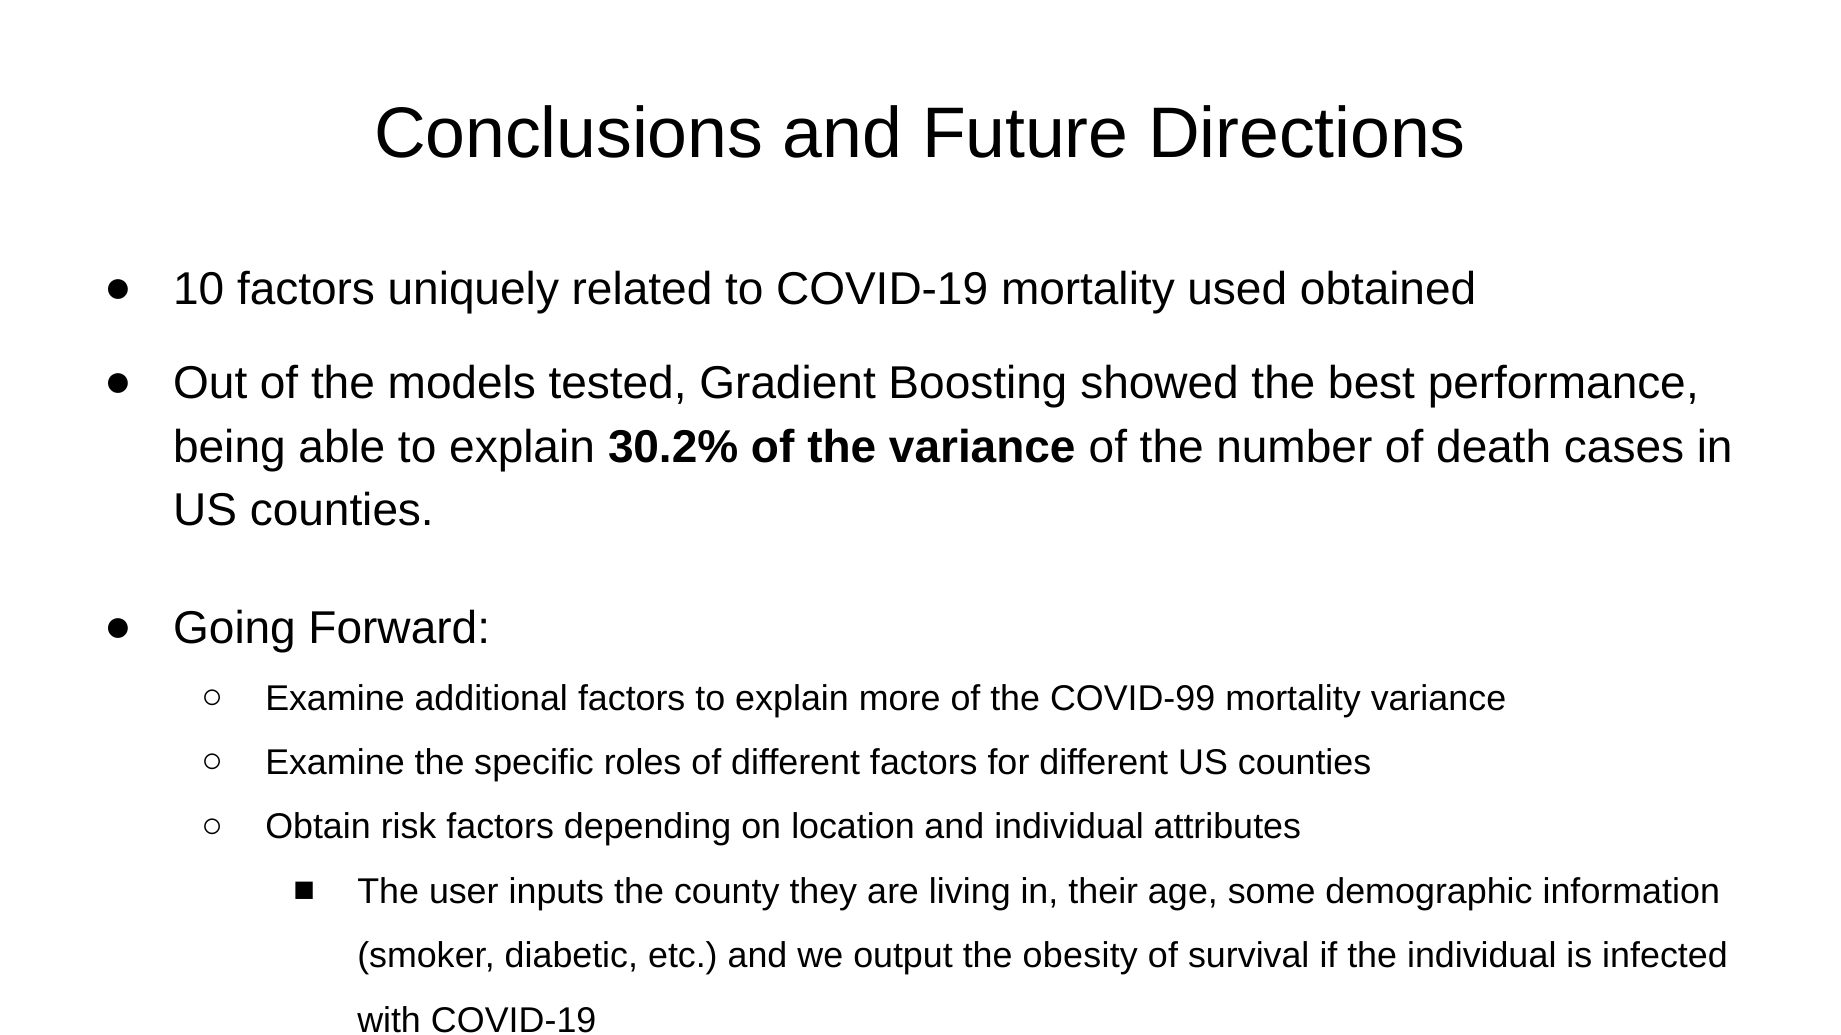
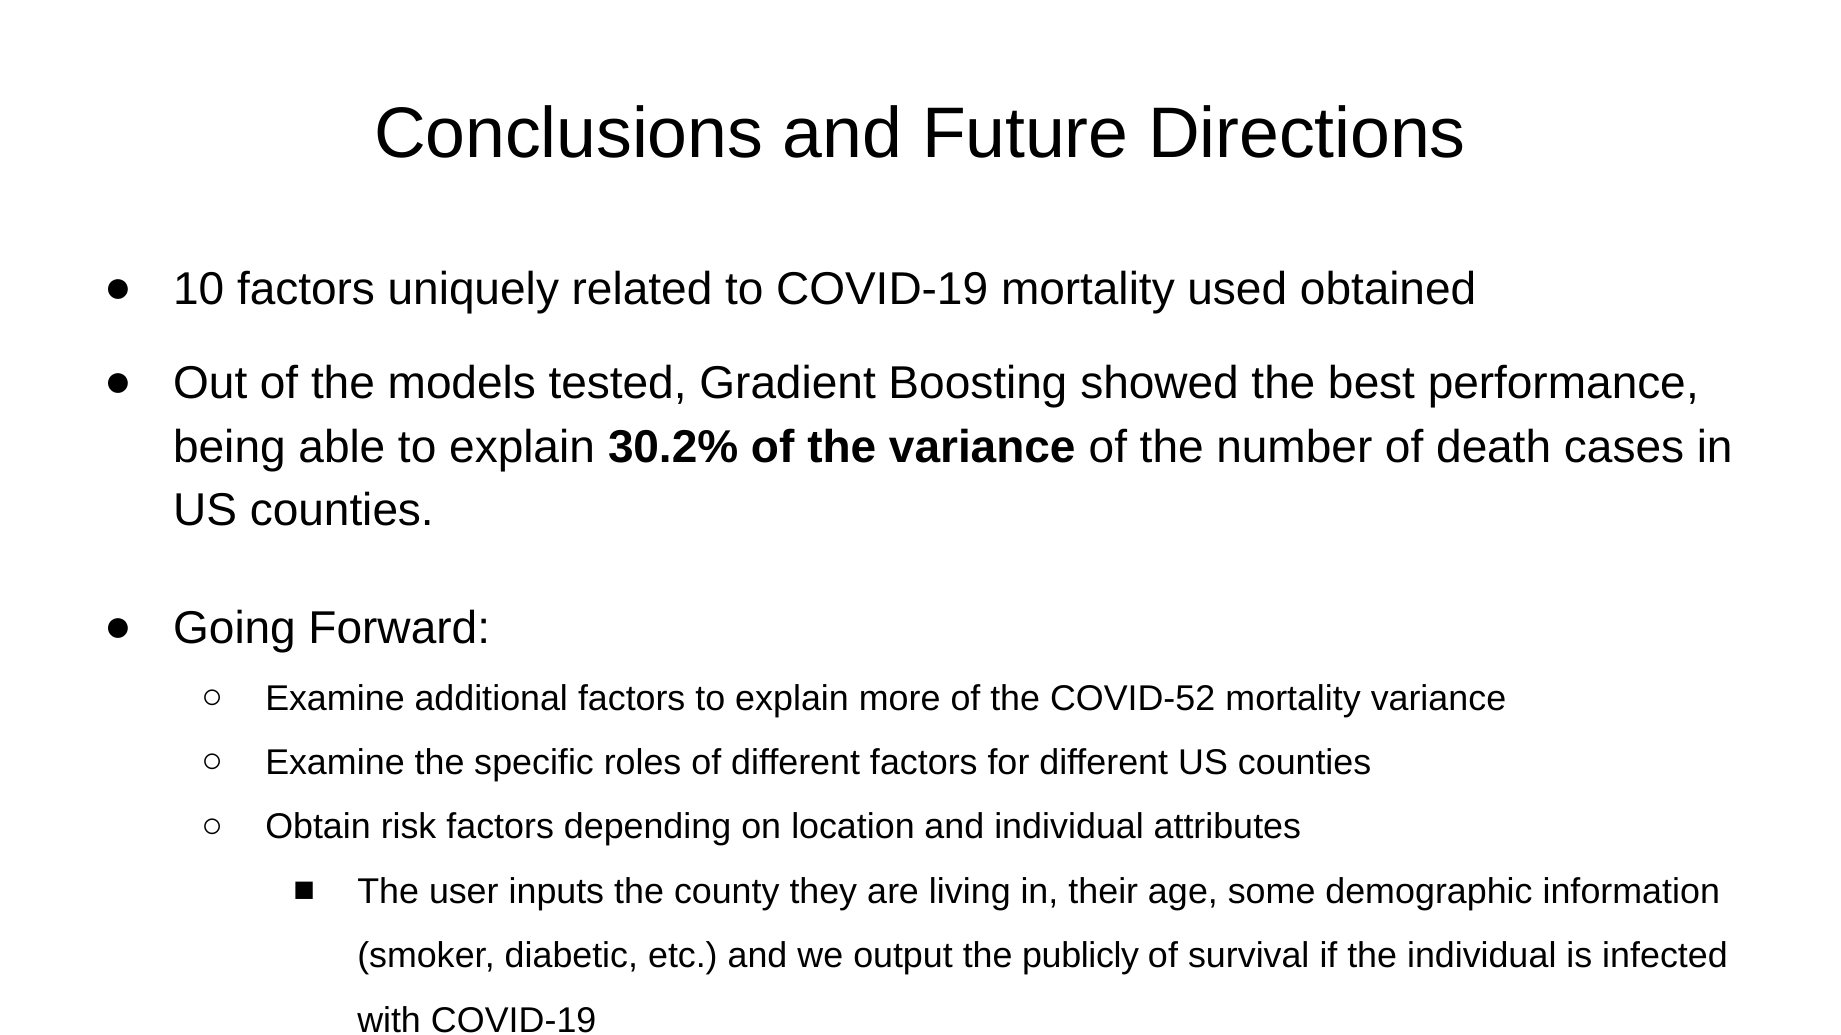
COVID-99: COVID-99 -> COVID-52
obesity: obesity -> publicly
